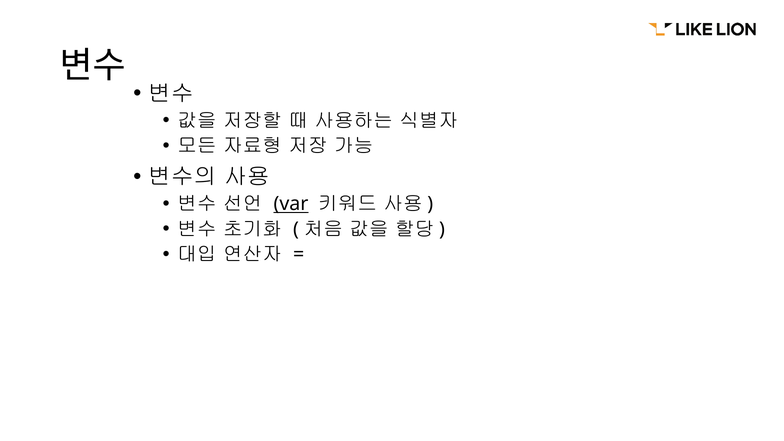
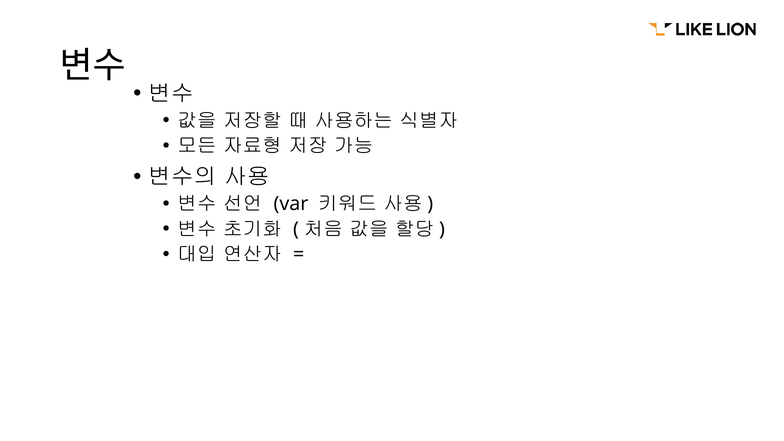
var underline: present -> none
